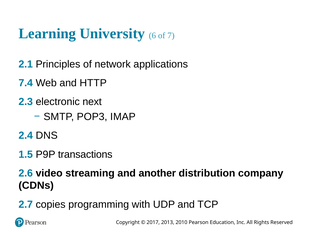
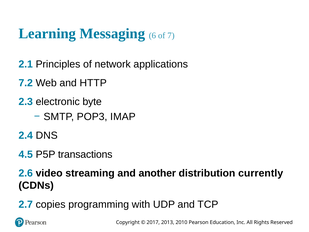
University: University -> Messaging
7.4: 7.4 -> 7.2
next: next -> byte
1.5: 1.5 -> 4.5
9: 9 -> 5
company: company -> currently
